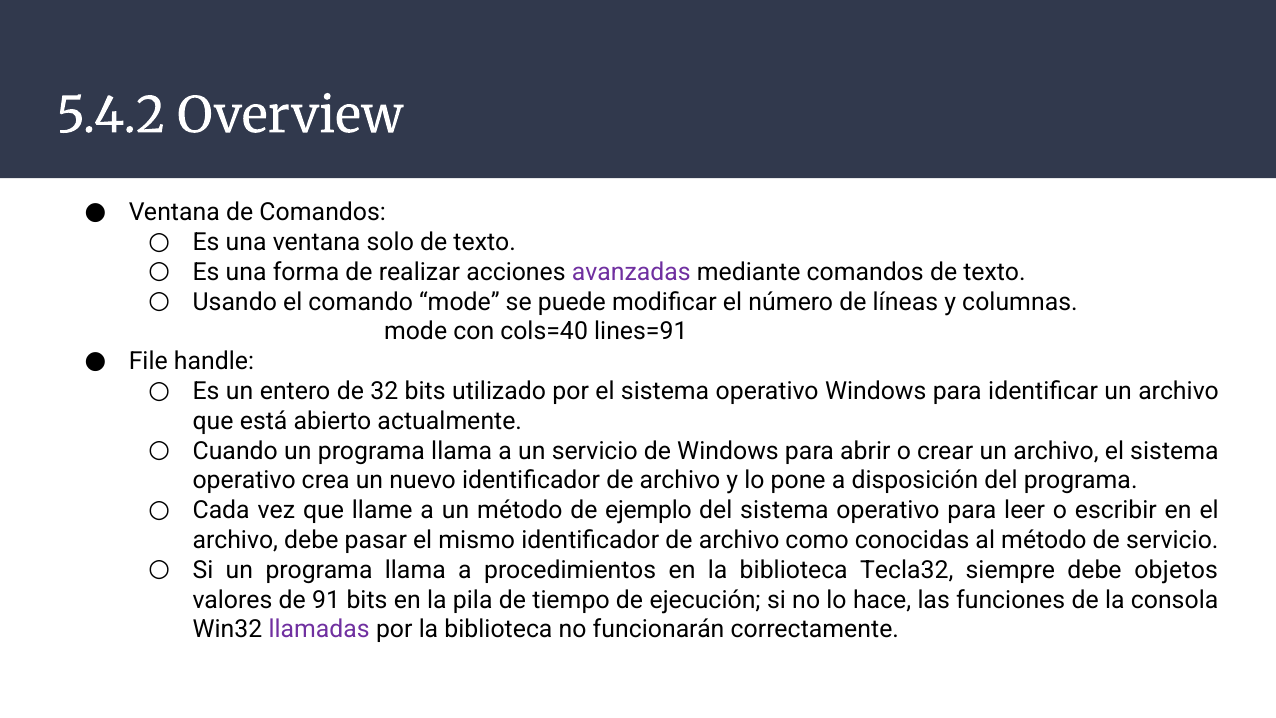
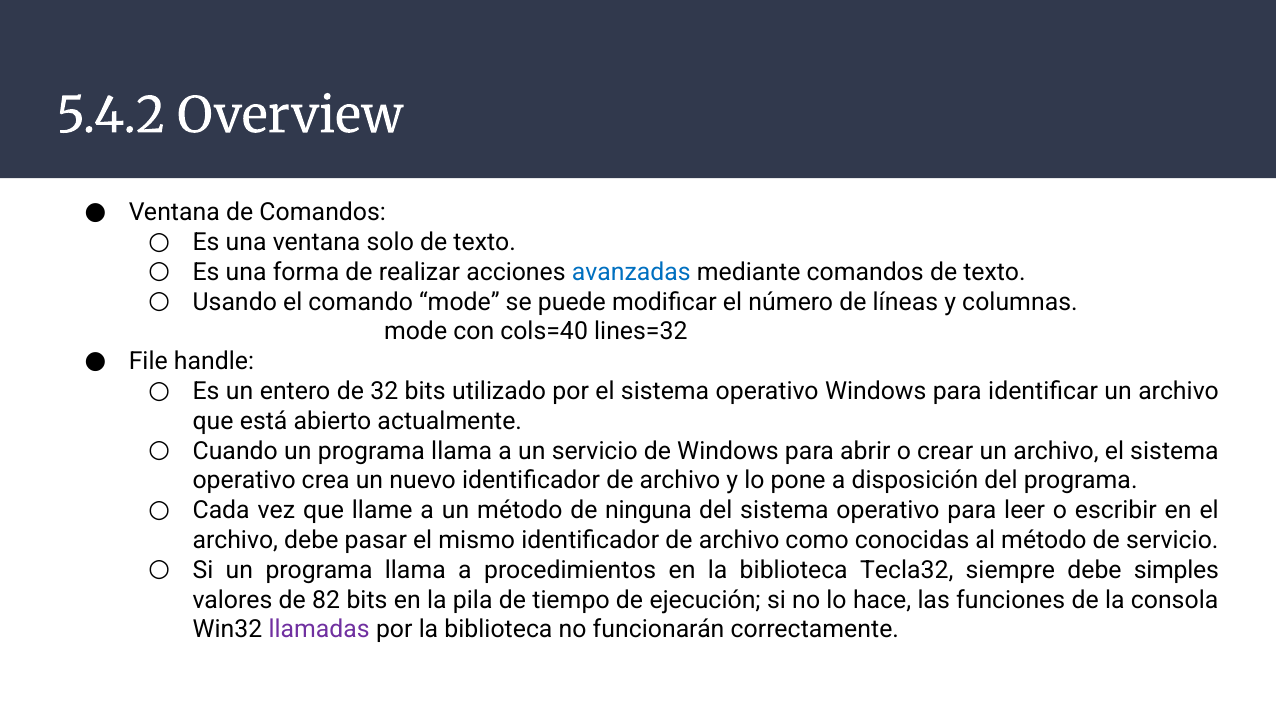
avanzadas colour: purple -> blue
lines=91: lines=91 -> lines=32
ejemplo: ejemplo -> ninguna
objetos: objetos -> simples
91: 91 -> 82
